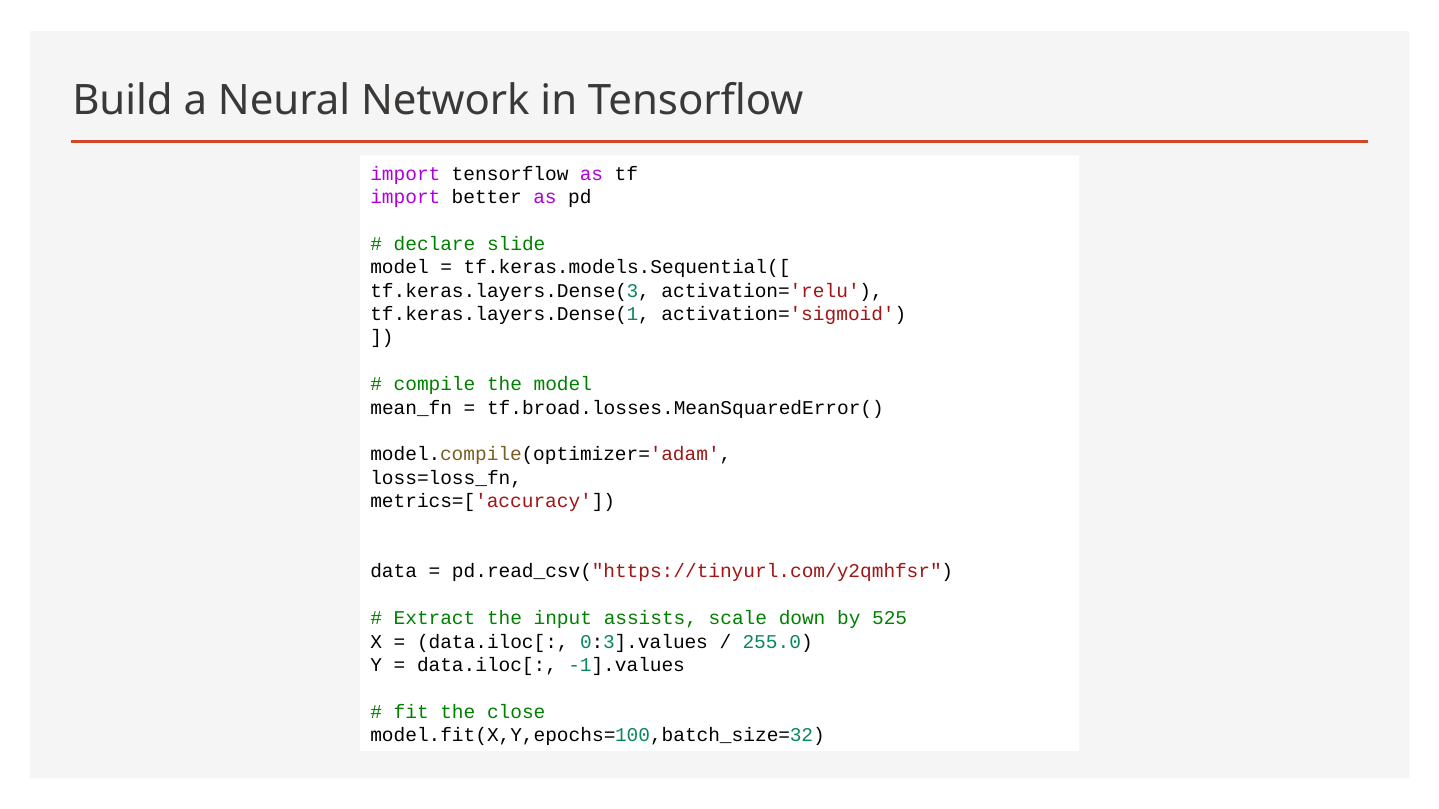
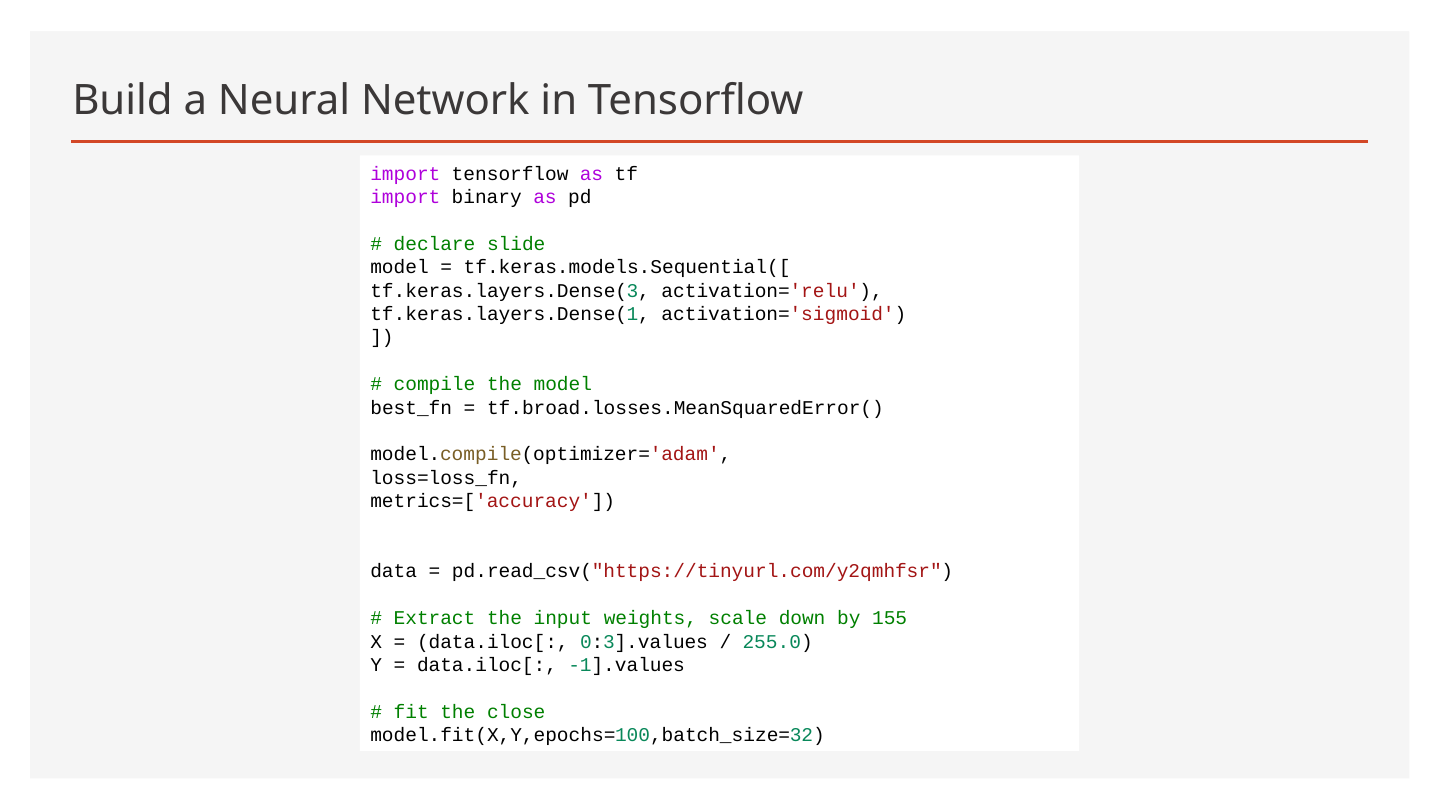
better: better -> binary
mean_fn: mean_fn -> best_fn
assists: assists -> weights
525: 525 -> 155
